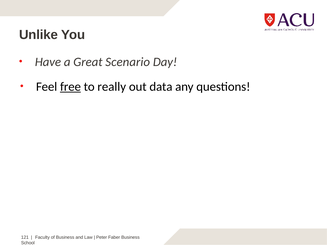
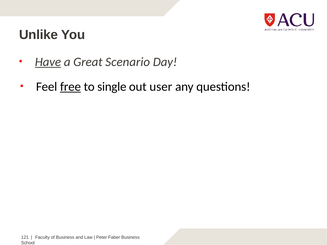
Have underline: none -> present
really: really -> single
data: data -> user
